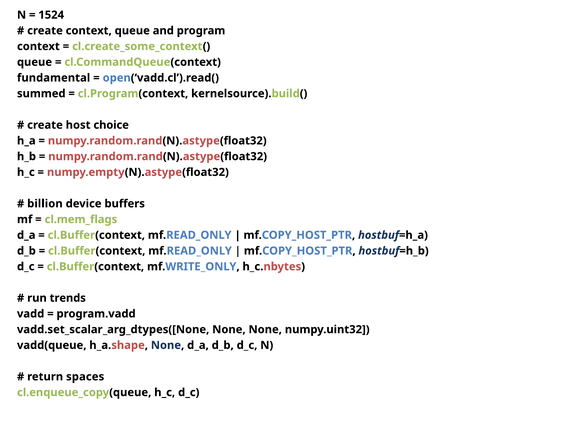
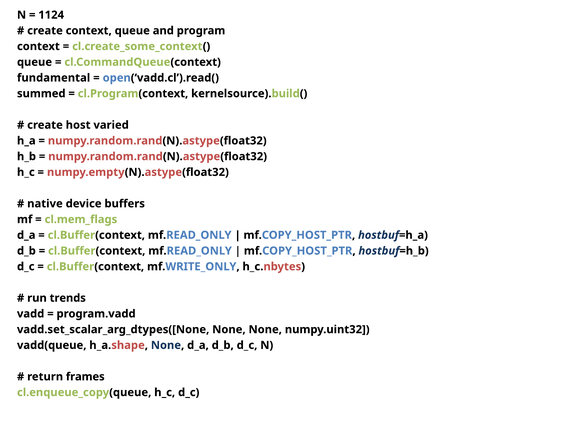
1524: 1524 -> 1124
choice: choice -> varied
billion: billion -> native
spaces: spaces -> frames
